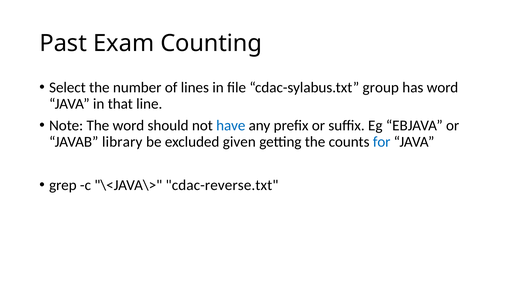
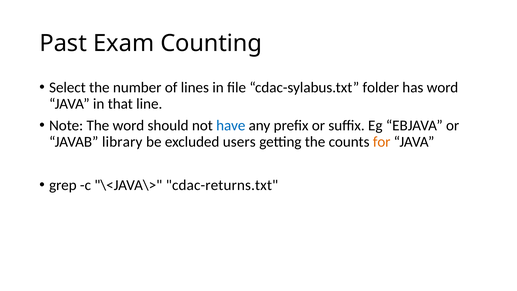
group: group -> folder
given: given -> users
for colour: blue -> orange
cdac-reverse.txt: cdac-reverse.txt -> cdac-returns.txt
